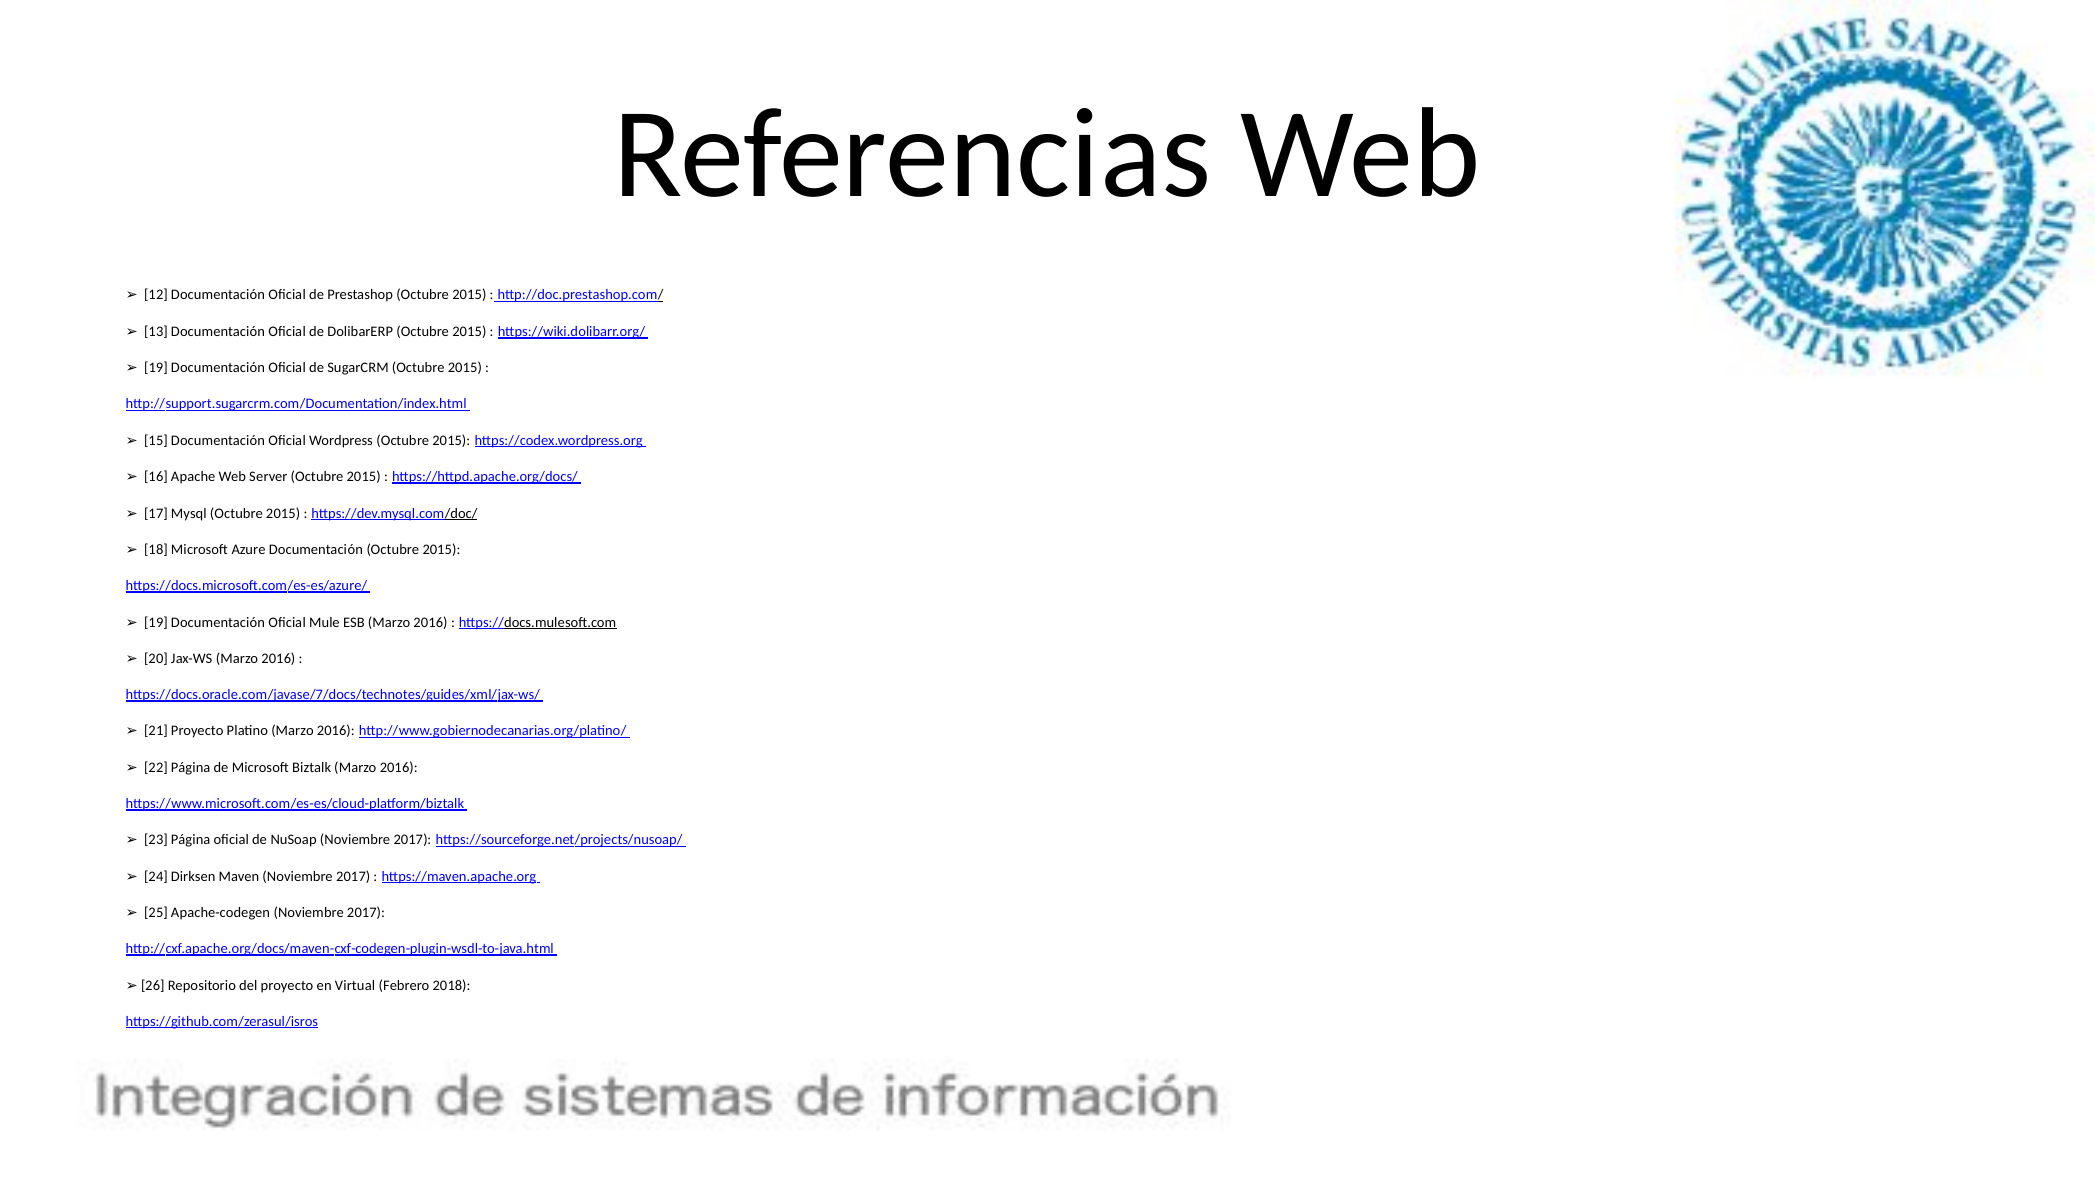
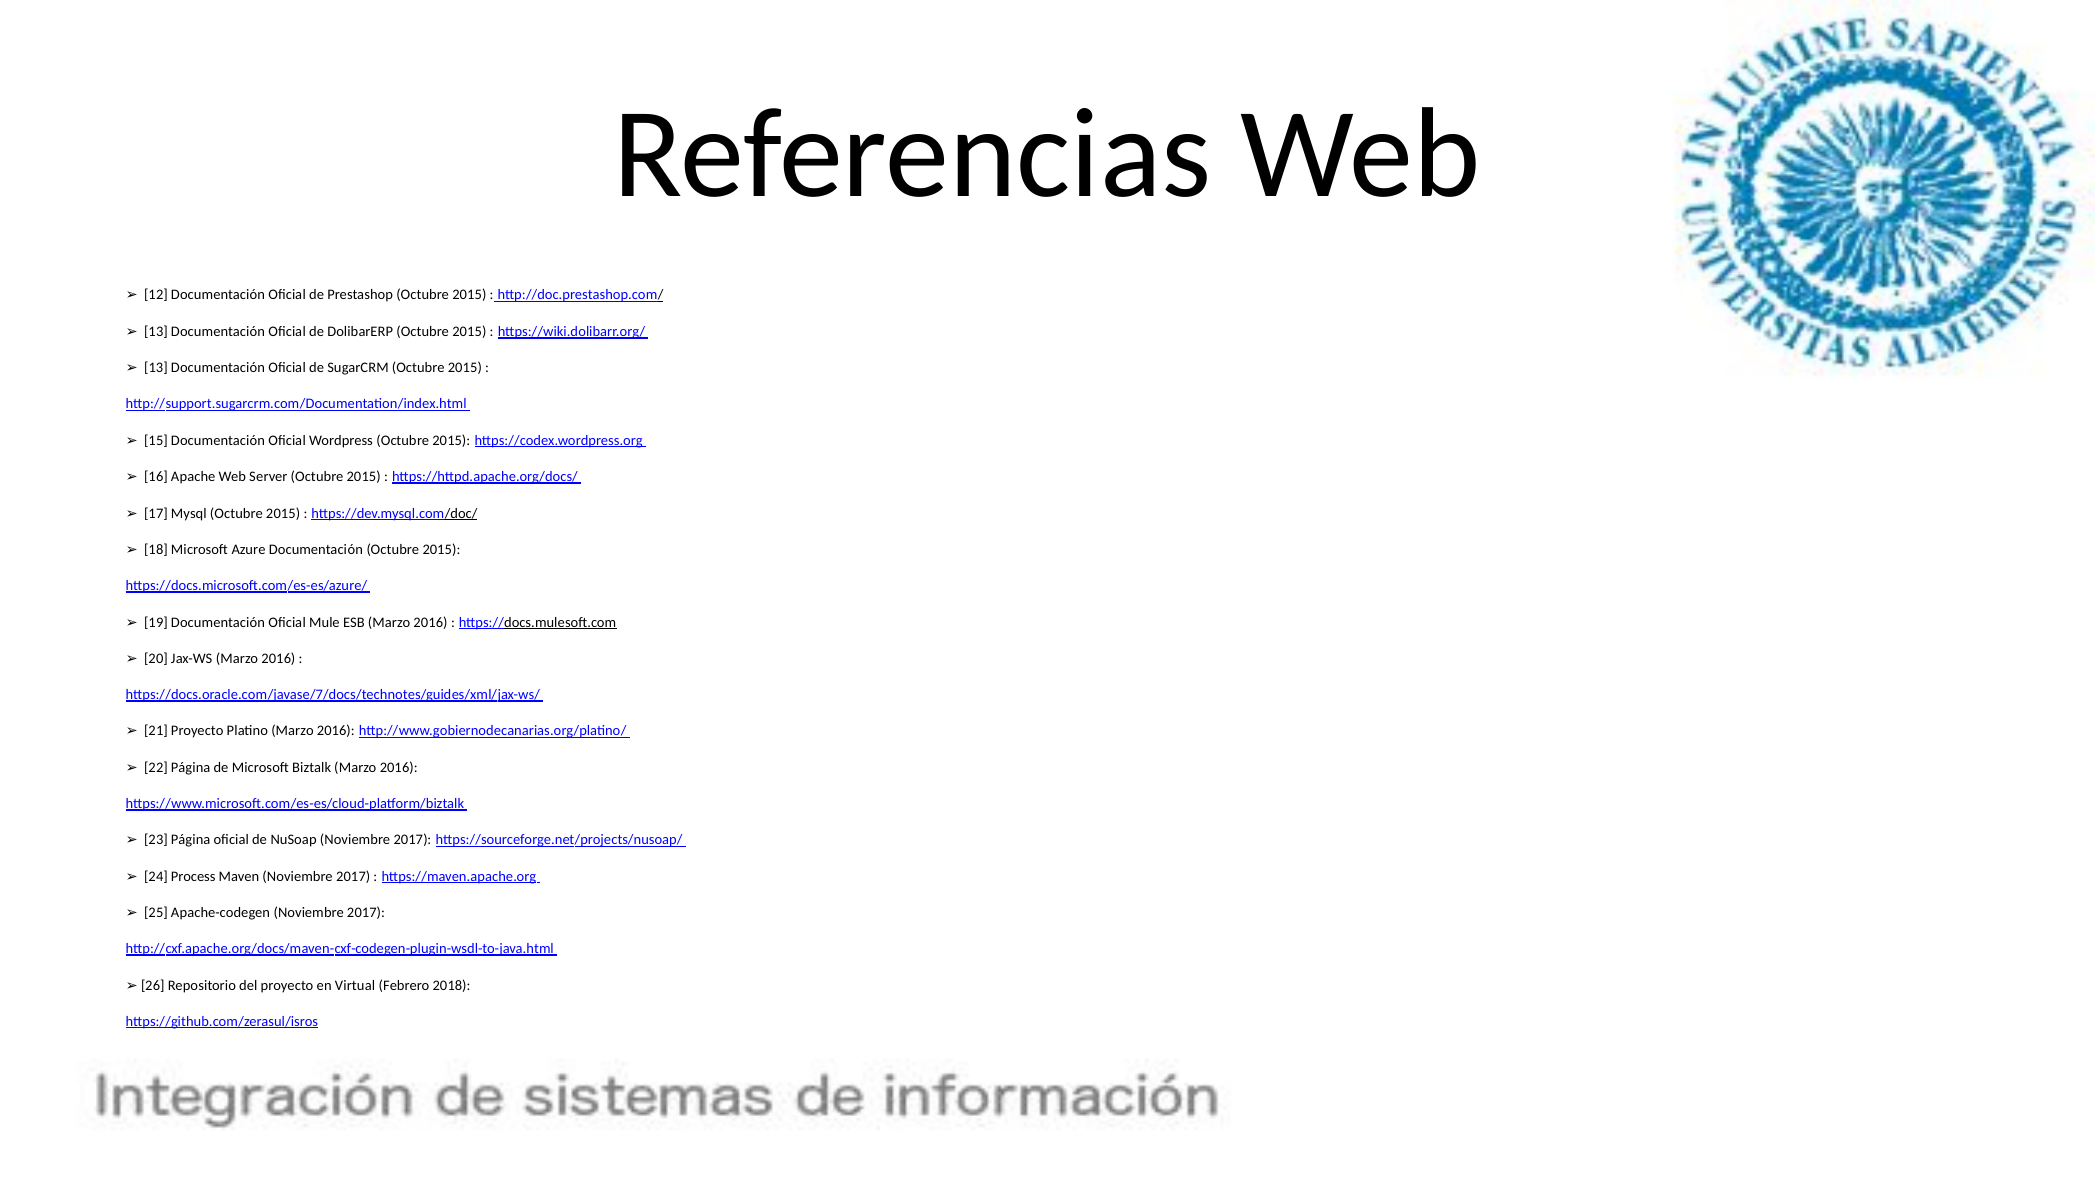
19 at (156, 368): 19 -> 13
Dirksen: Dirksen -> Process
